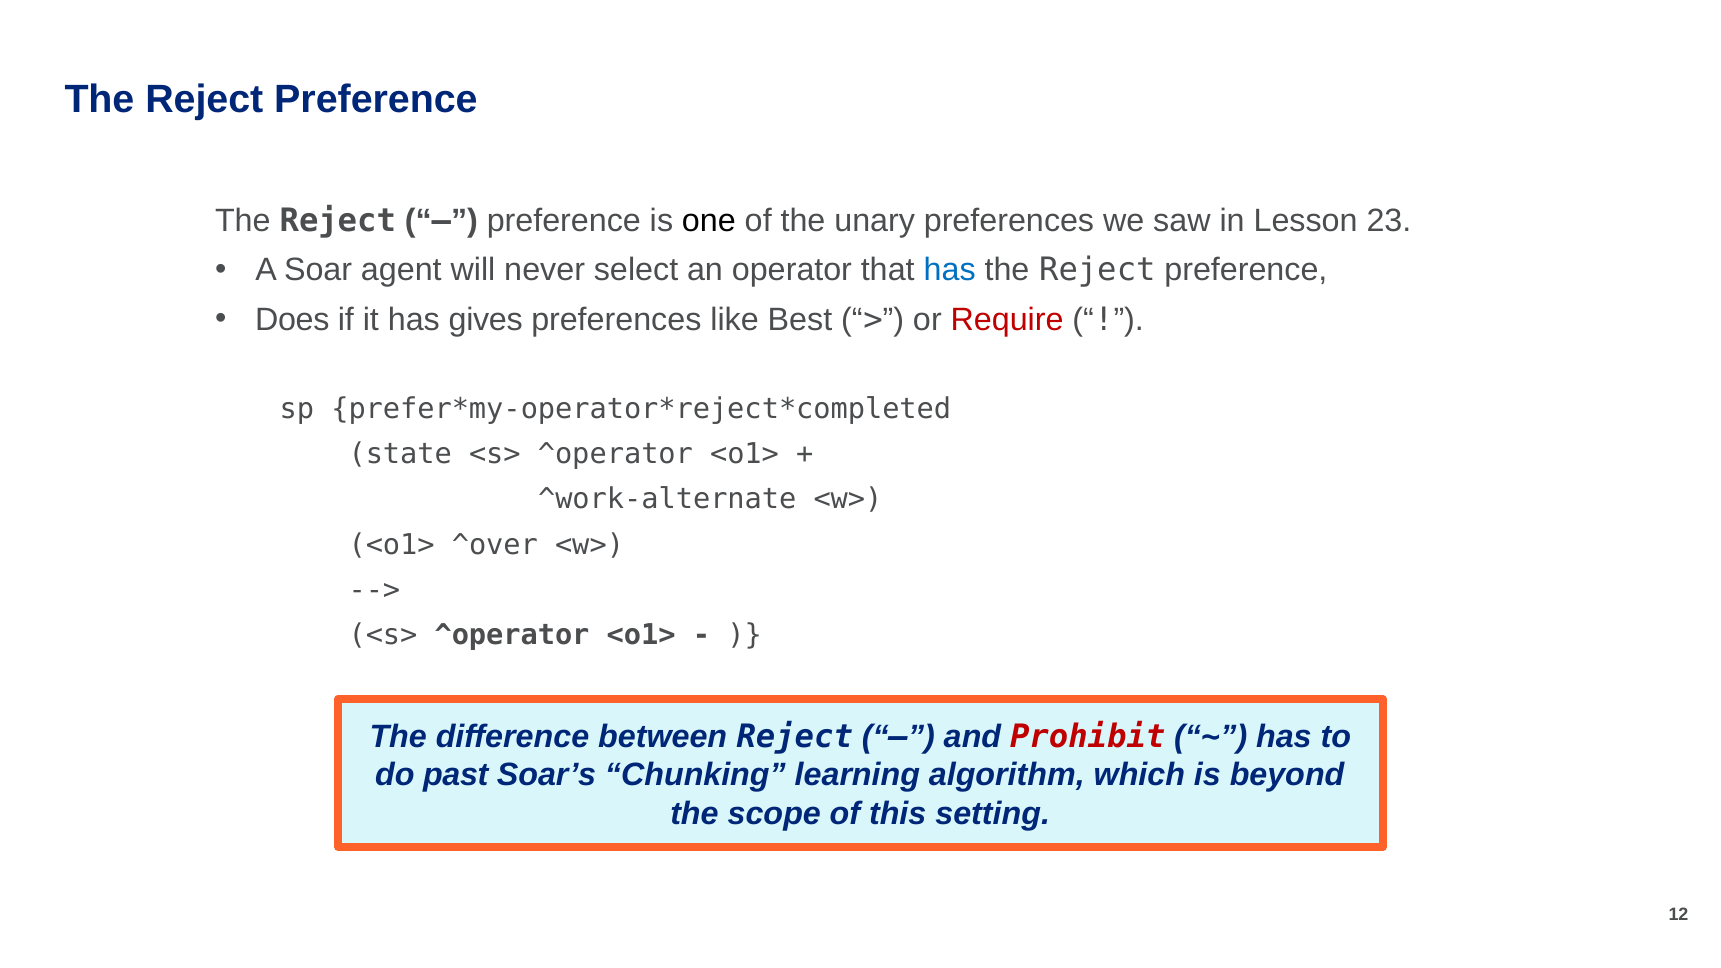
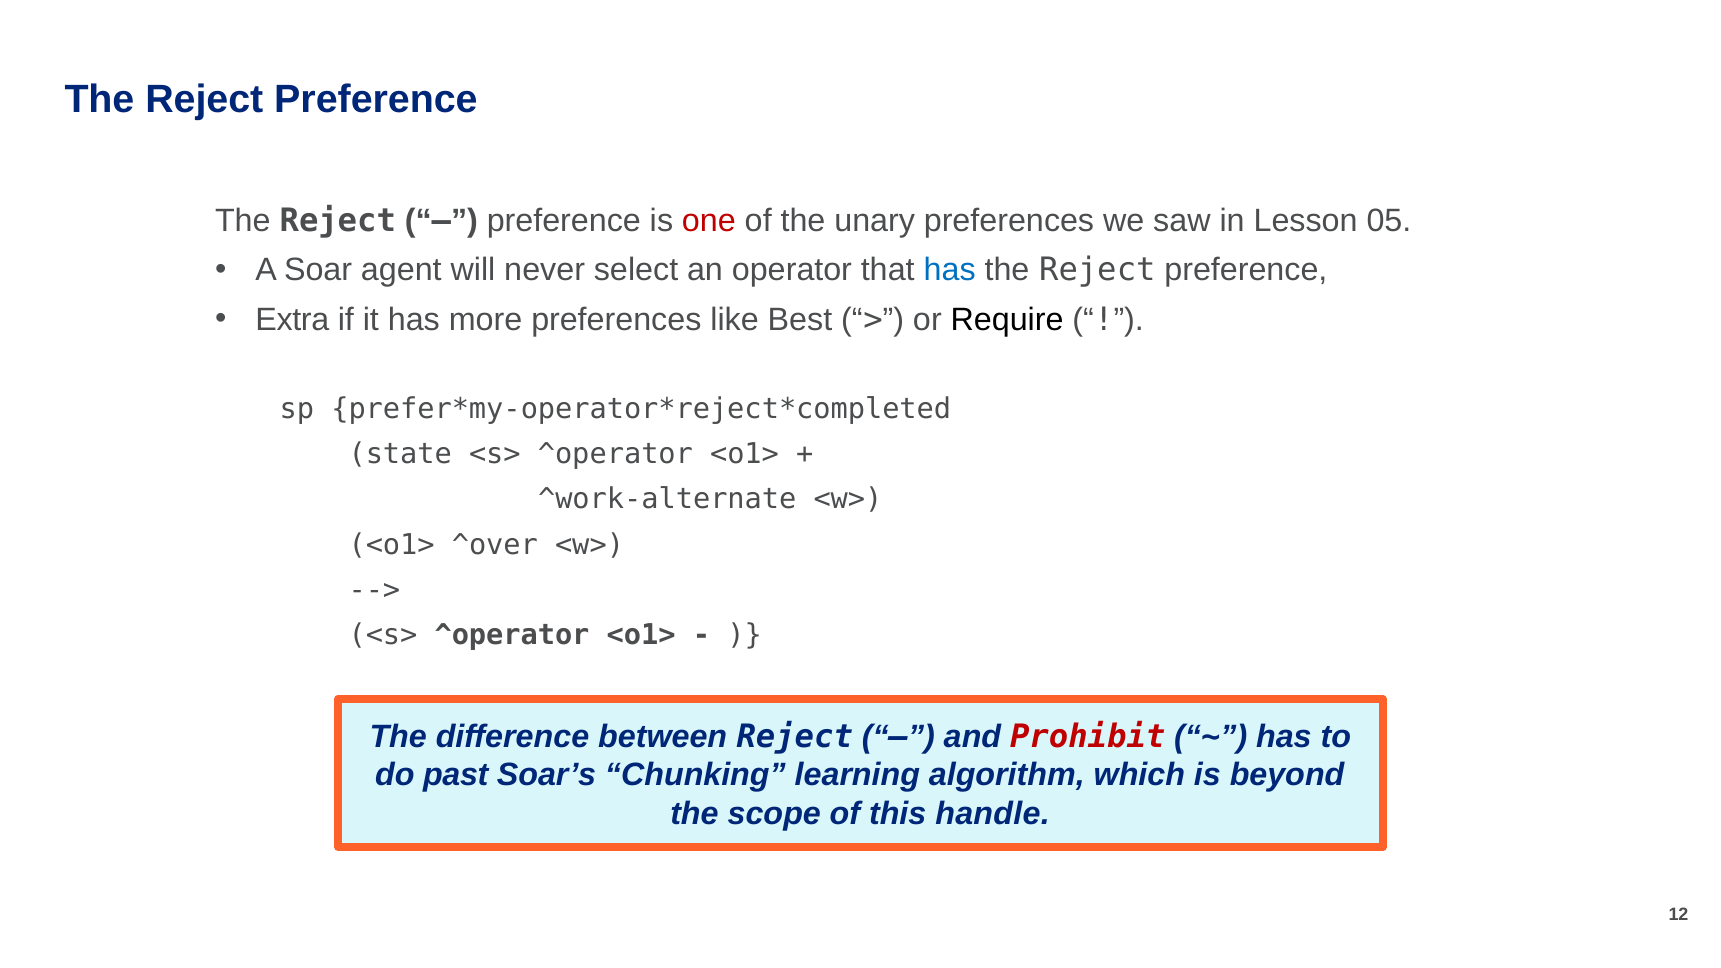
one colour: black -> red
23: 23 -> 05
Does: Does -> Extra
gives: gives -> more
Require colour: red -> black
setting: setting -> handle
